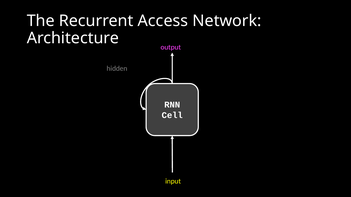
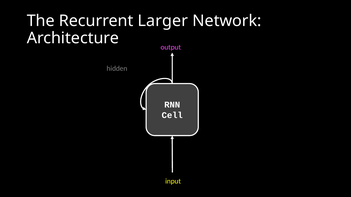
Access: Access -> Larger
